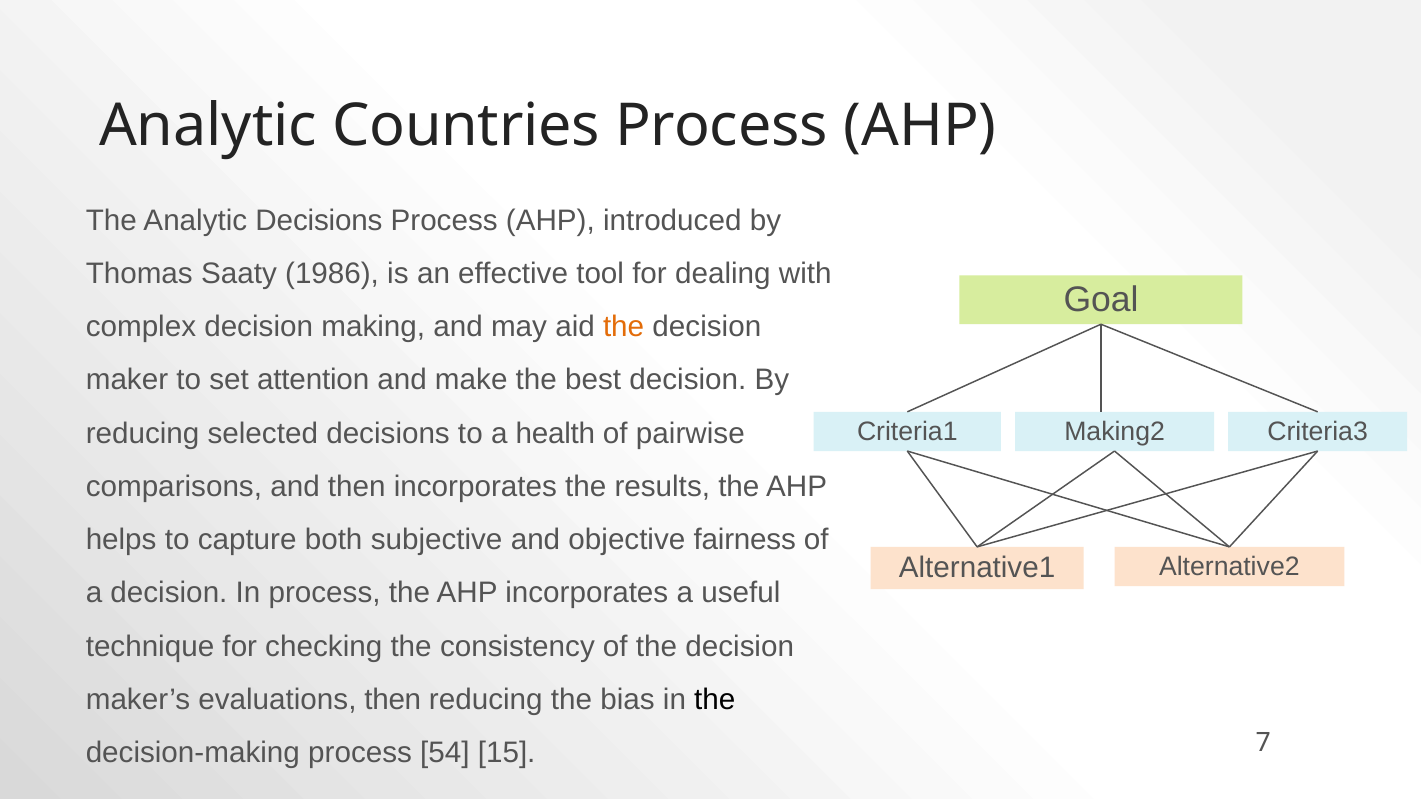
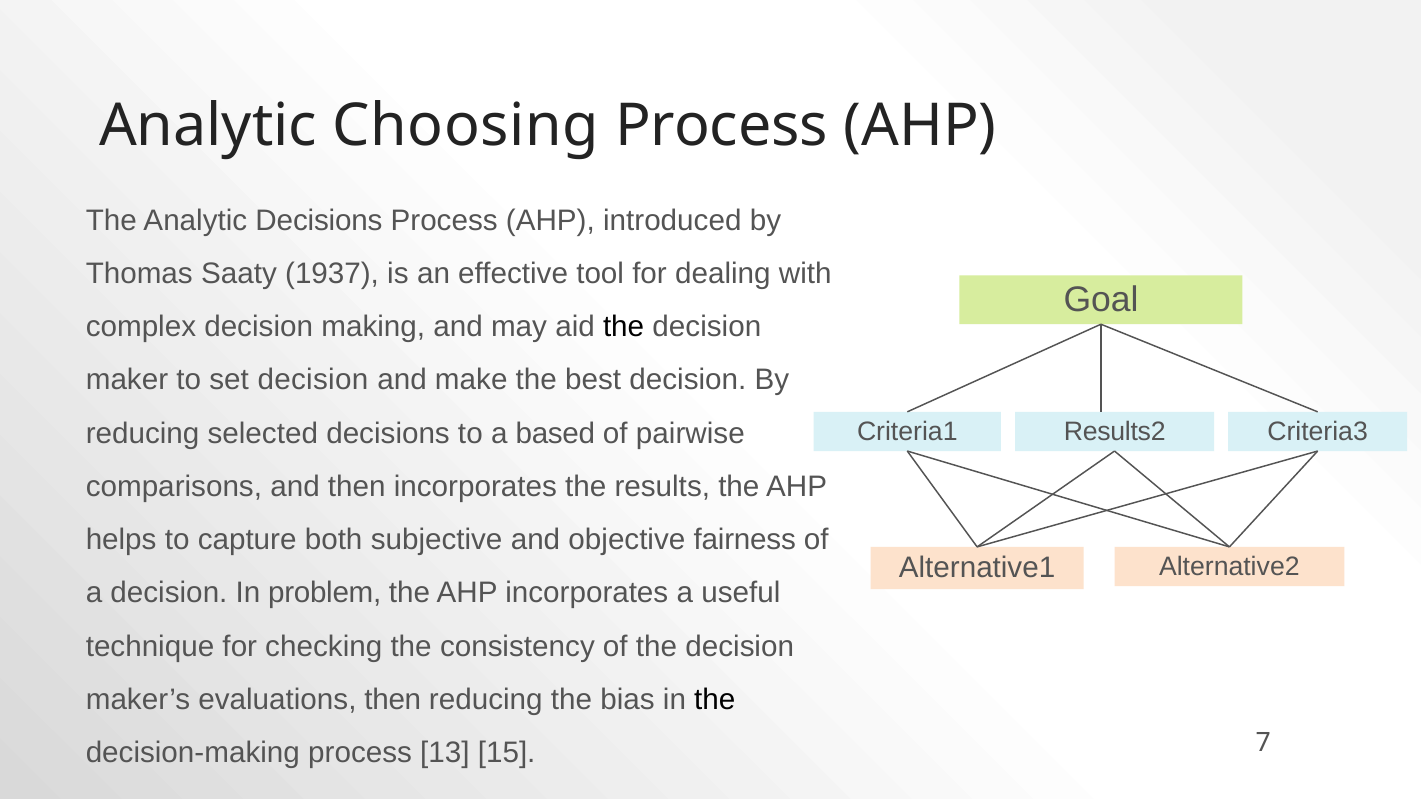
Countries: Countries -> Choosing
1986: 1986 -> 1937
the at (624, 327) colour: orange -> black
set attention: attention -> decision
Making2: Making2 -> Results2
health: health -> based
In process: process -> problem
54: 54 -> 13
